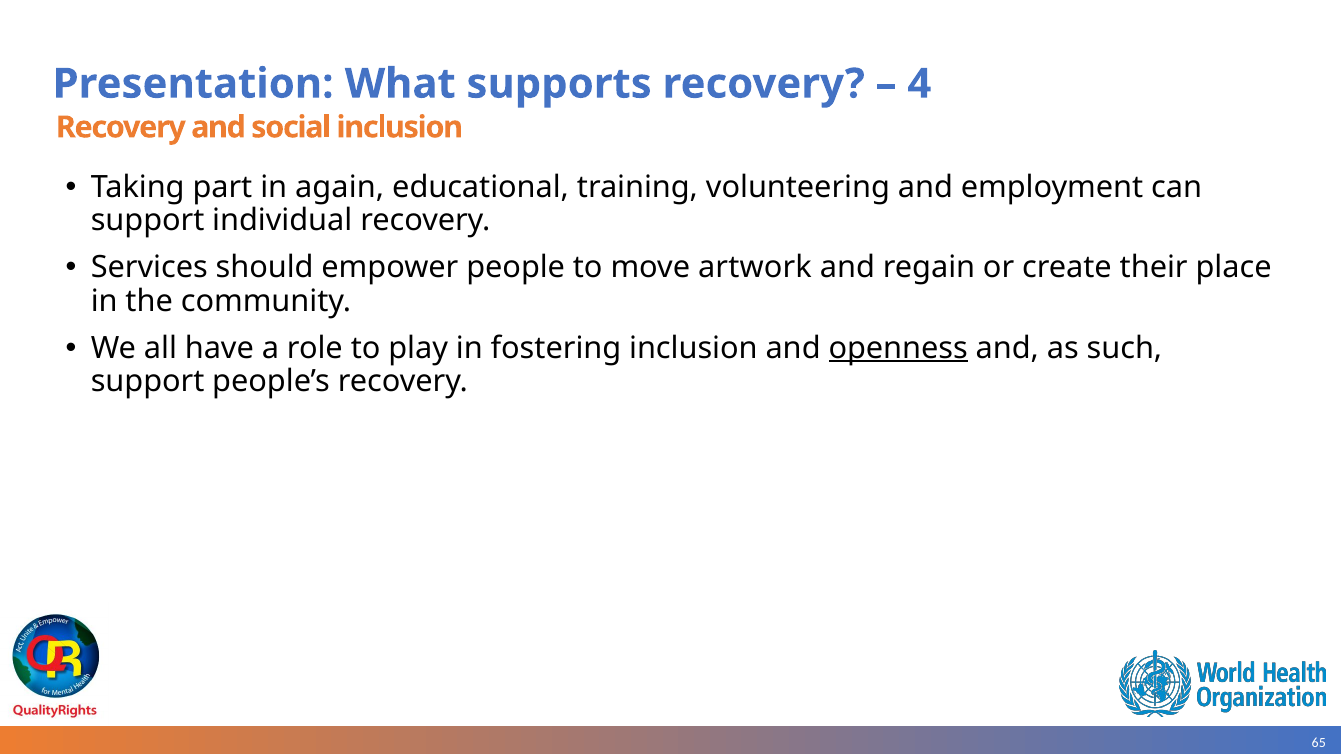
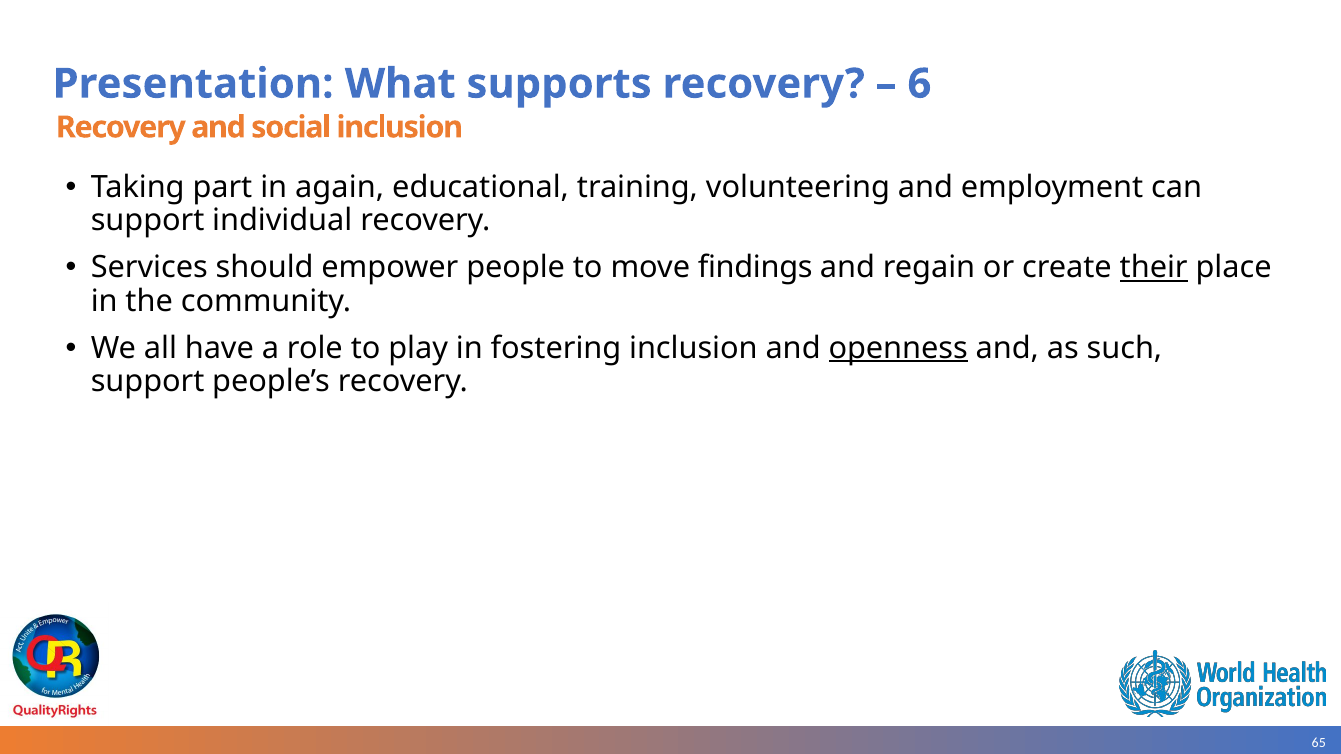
4: 4 -> 6
artwork: artwork -> findings
their underline: none -> present
